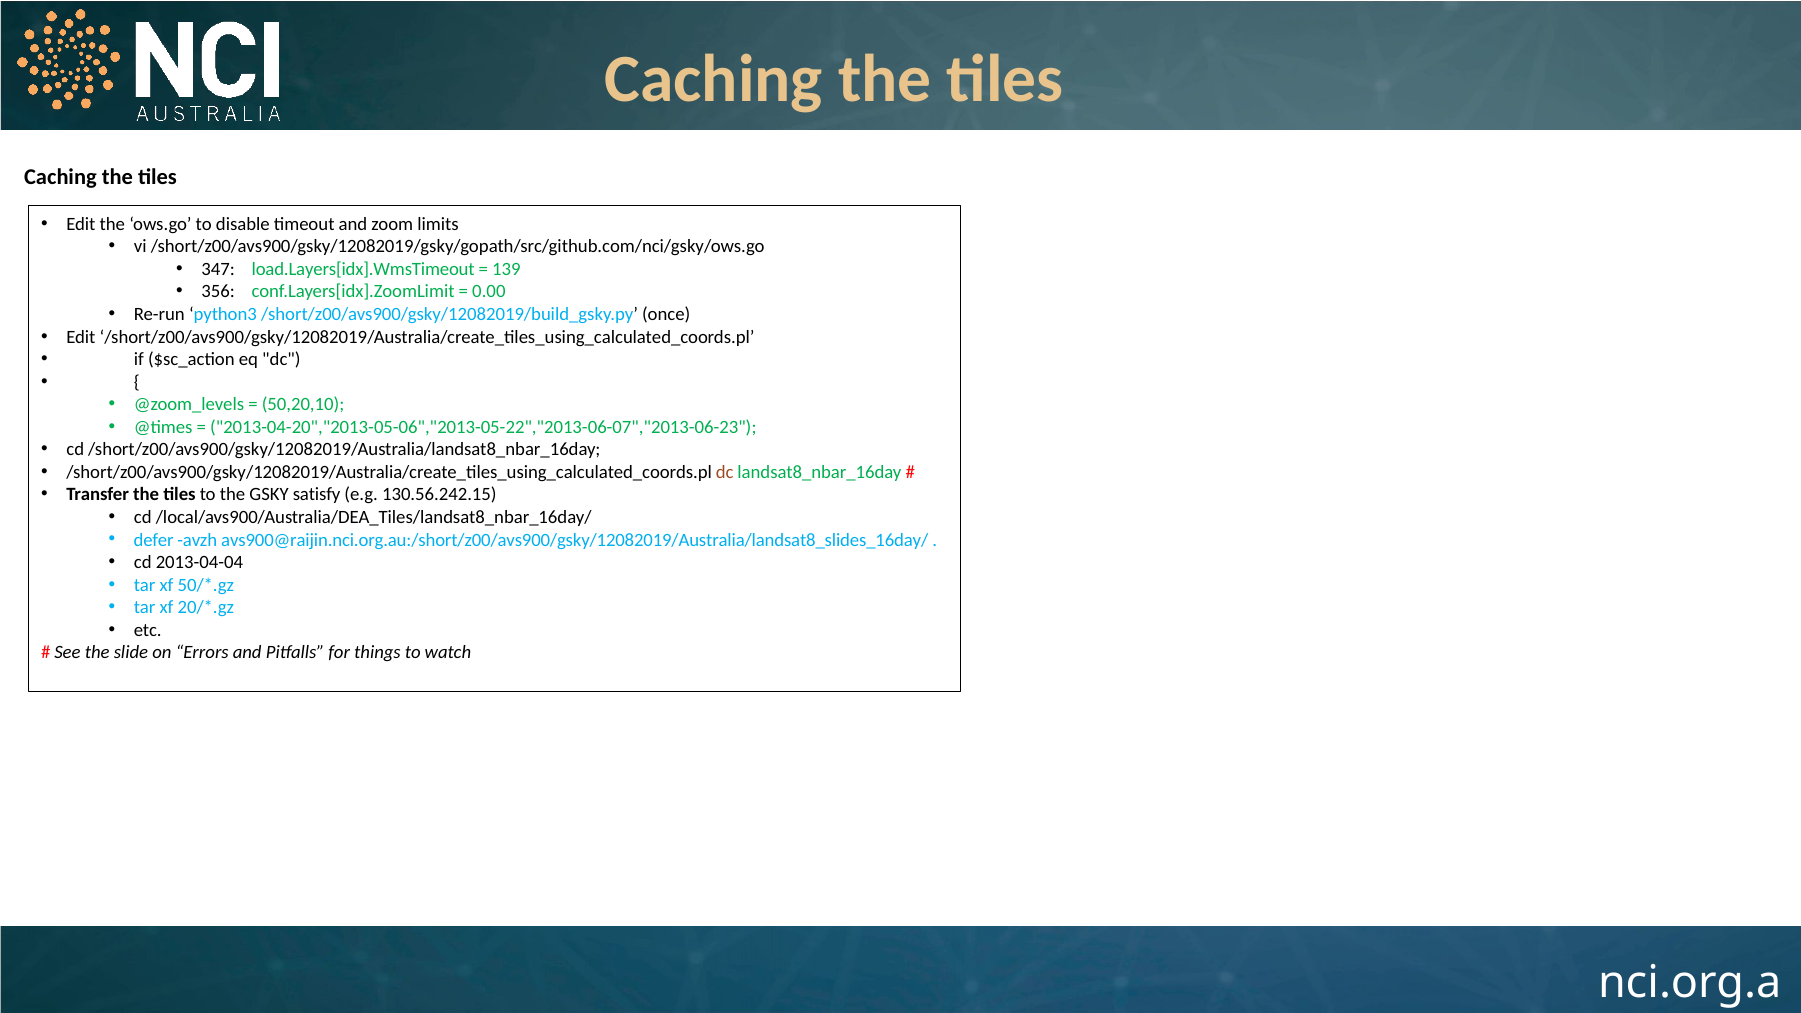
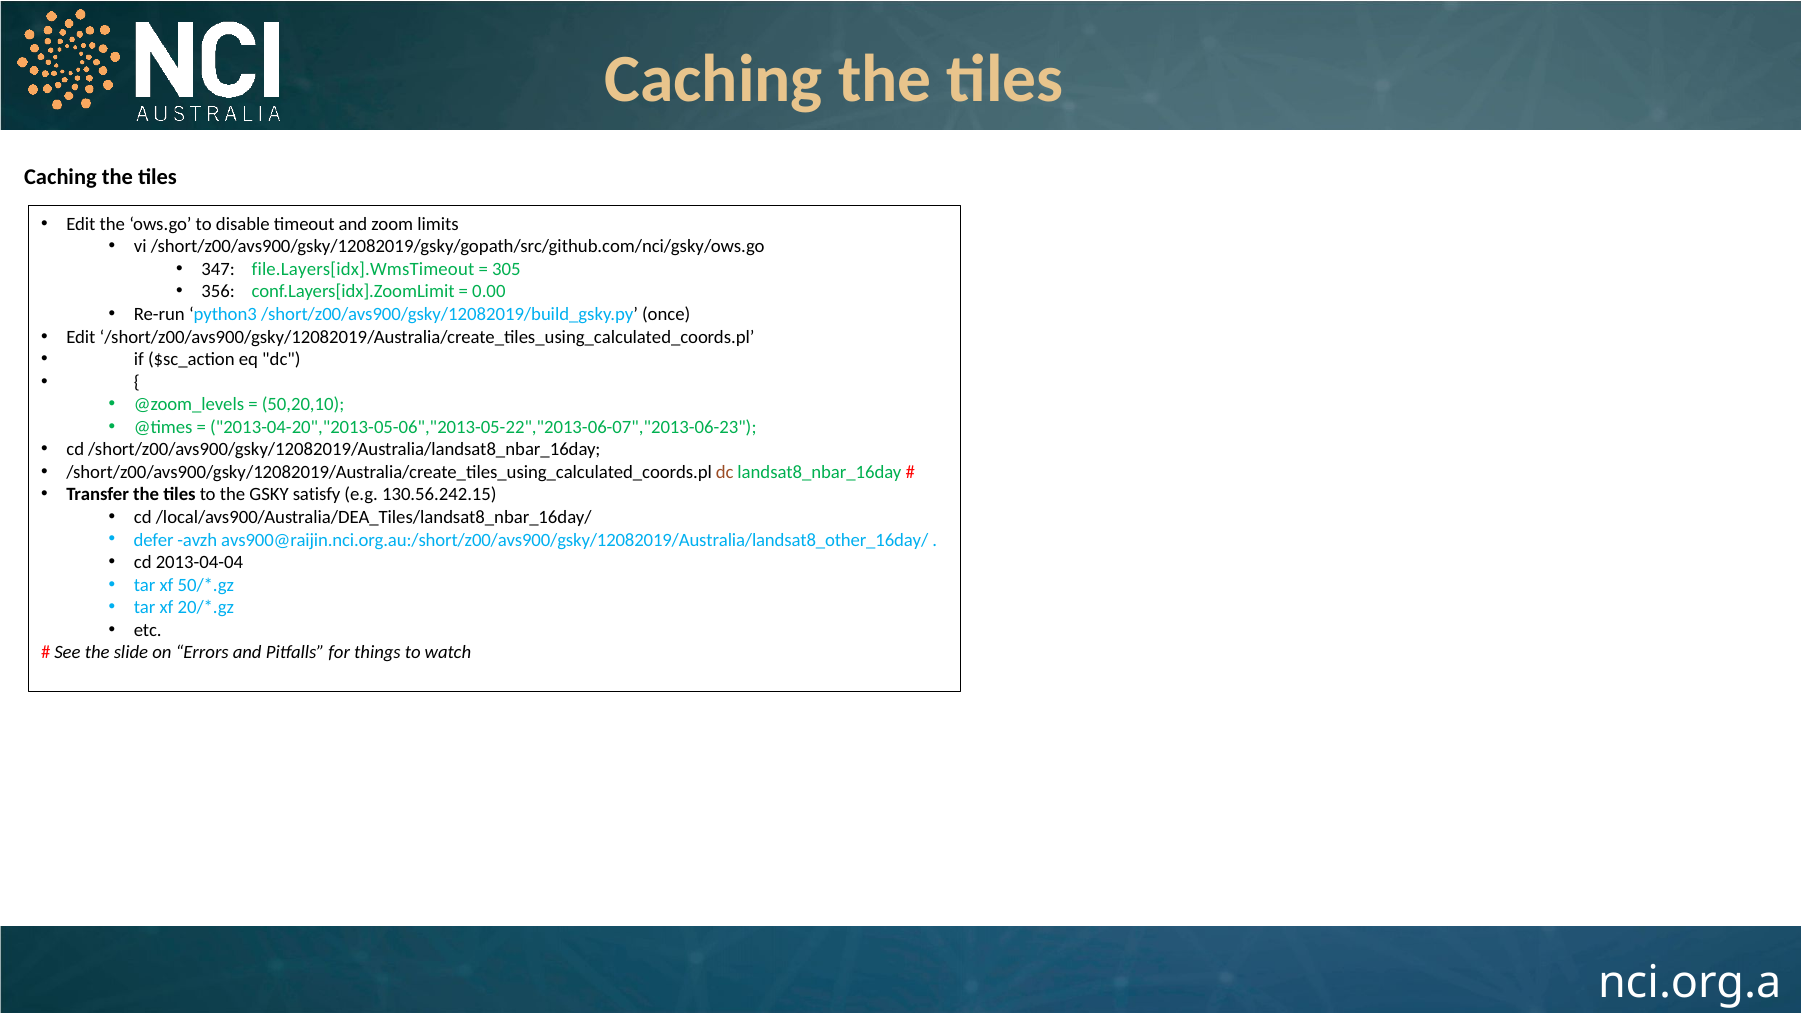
load.Layers[idx].WmsTimeout: load.Layers[idx].WmsTimeout -> file.Layers[idx].WmsTimeout
139: 139 -> 305
avs900@raijin.nci.org.au:/short/z00/avs900/gsky/12082019/Australia/landsat8_slides_16day/: avs900@raijin.nci.org.au:/short/z00/avs900/gsky/12082019/Australia/landsat8_slides_16day/ -> avs900@raijin.nci.org.au:/short/z00/avs900/gsky/12082019/Australia/landsat8_other_16day/
